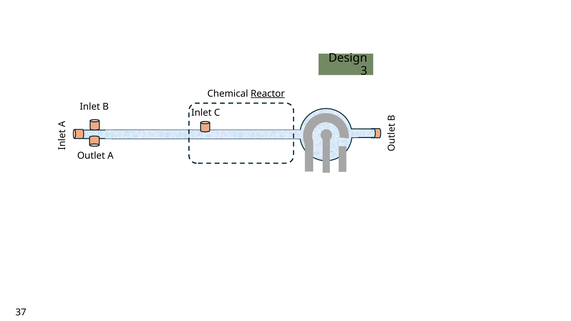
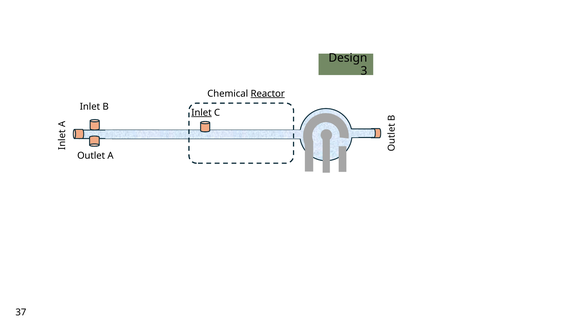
Inlet at (201, 113) underline: none -> present
